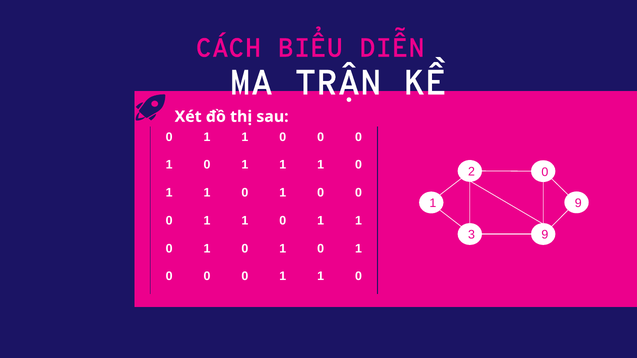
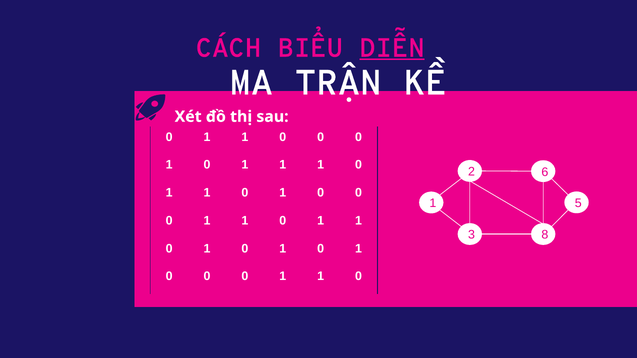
DIỄN underline: none -> present
2 0: 0 -> 6
1 9: 9 -> 5
3 9: 9 -> 8
